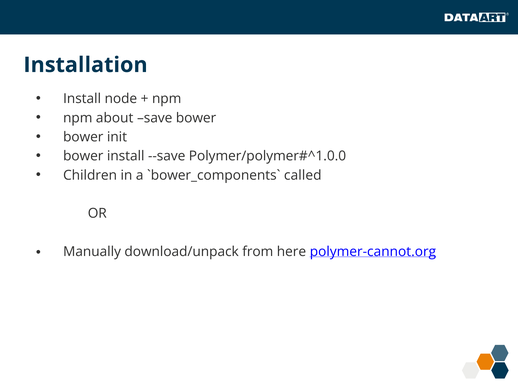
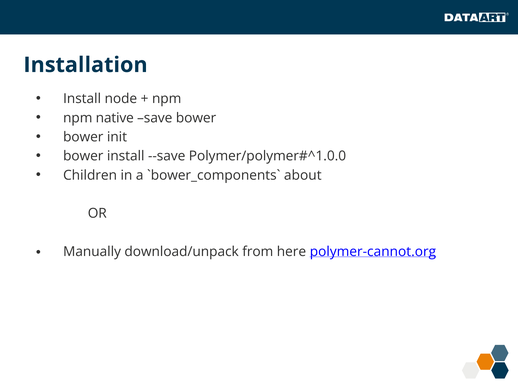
about: about -> native
called: called -> about
